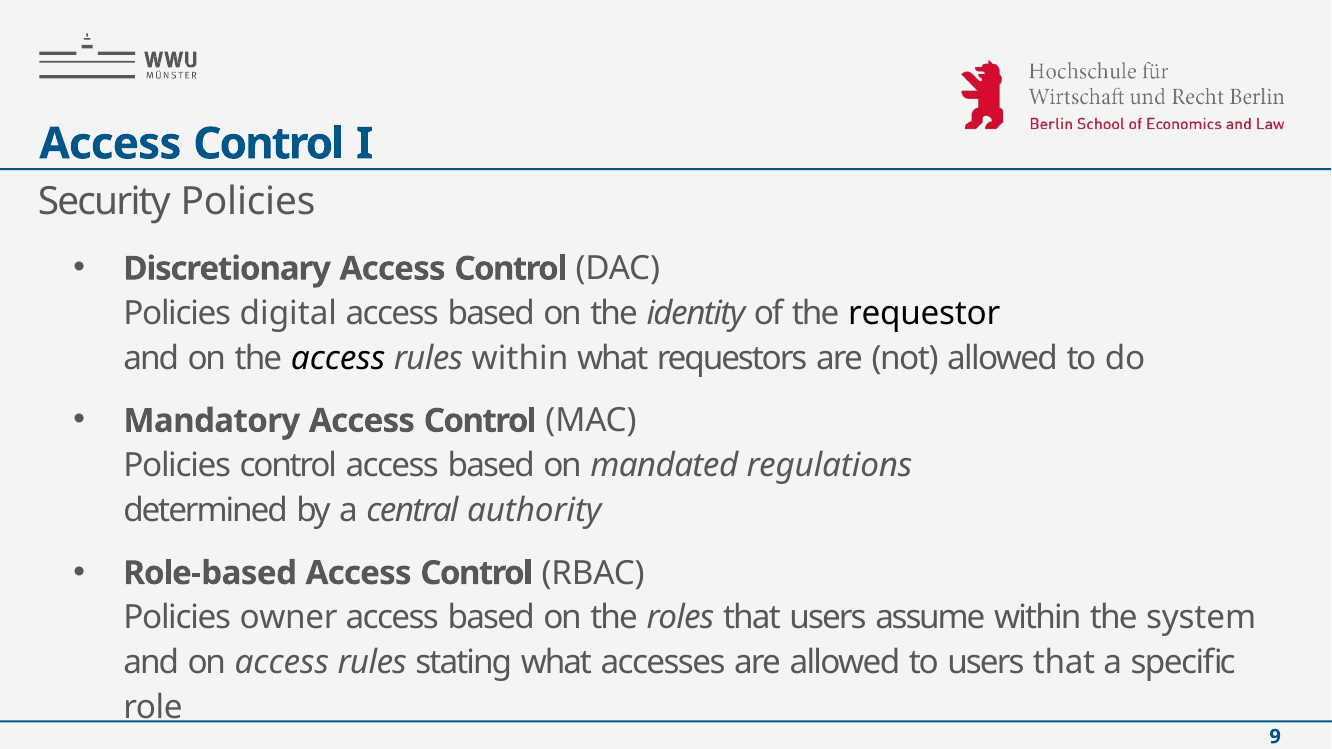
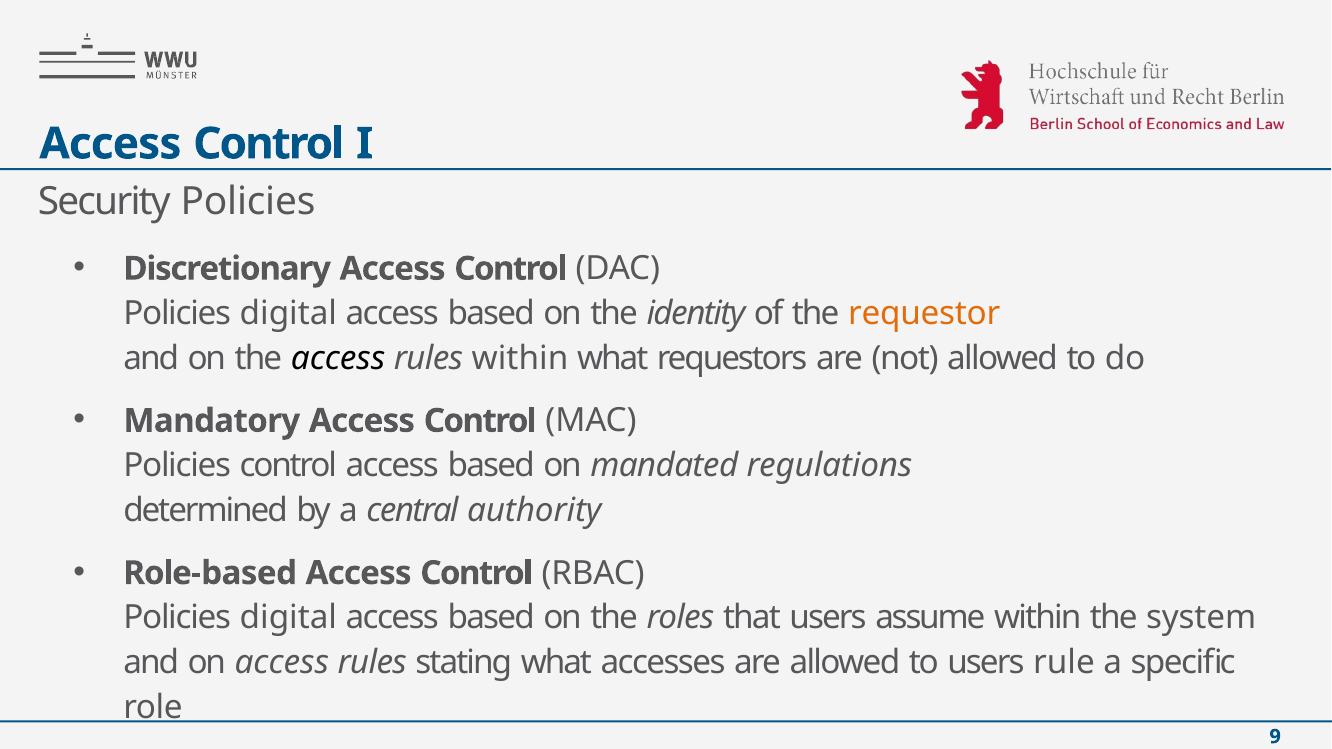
requestor colour: black -> orange
owner at (289, 617): owner -> digital
users that: that -> rule
